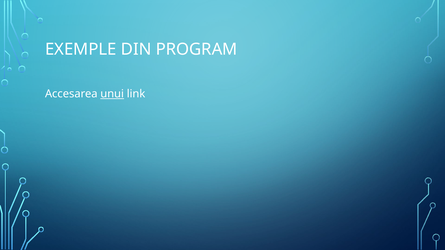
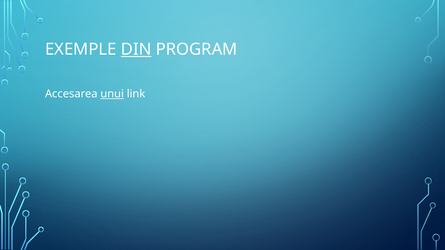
DIN underline: none -> present
